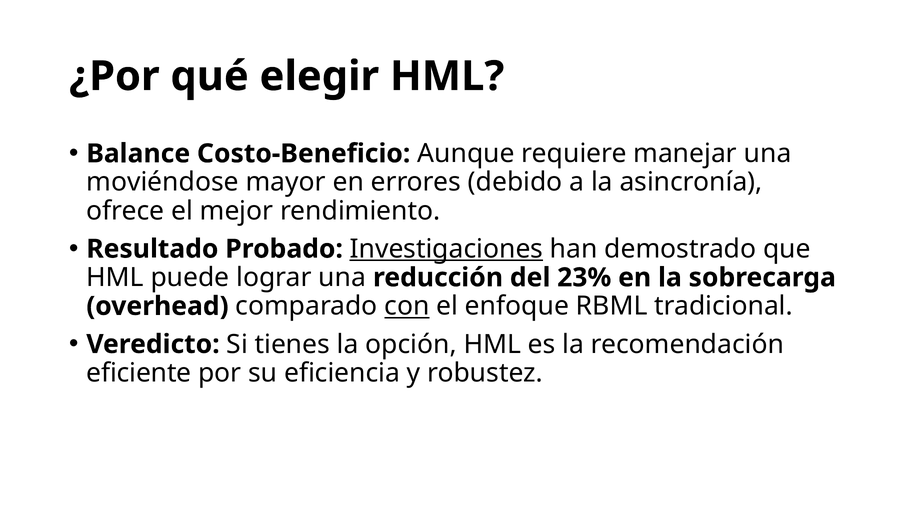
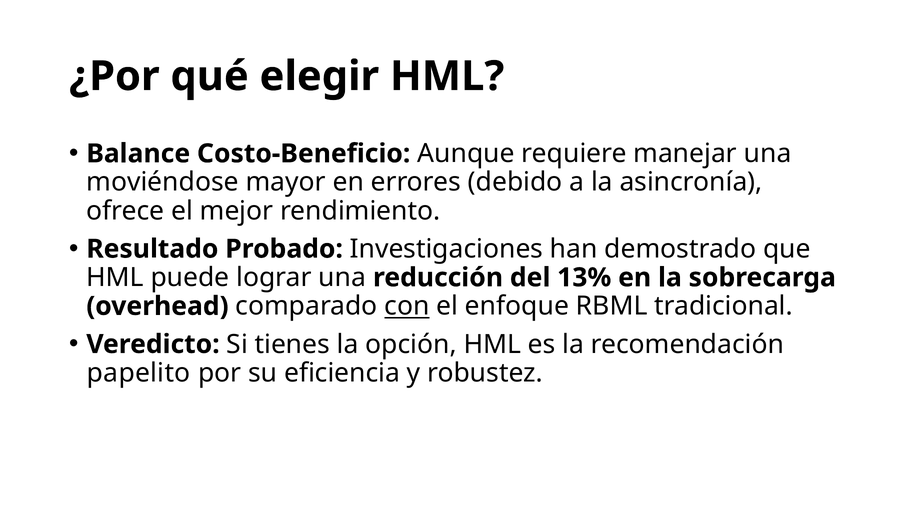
Investigaciones underline: present -> none
23%: 23% -> 13%
eficiente: eficiente -> papelito
